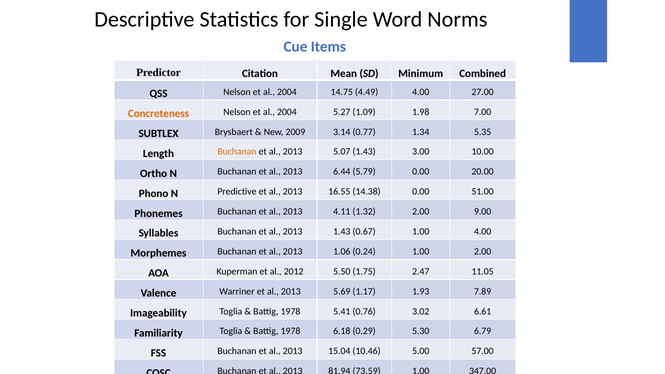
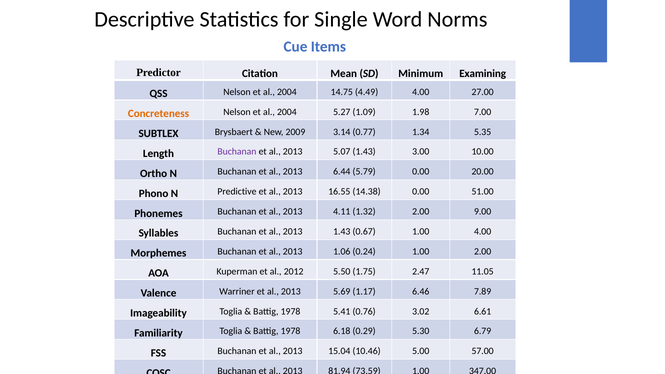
Combined: Combined -> Examining
Buchanan at (237, 152) colour: orange -> purple
1.93: 1.93 -> 6.46
